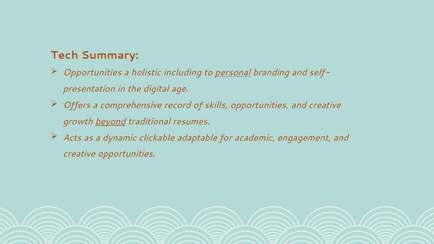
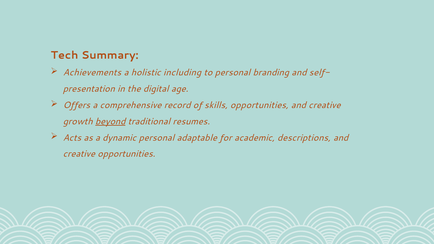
Opportunities at (92, 73): Opportunities -> Achievements
personal at (233, 73) underline: present -> none
dynamic clickable: clickable -> personal
engagement: engagement -> descriptions
